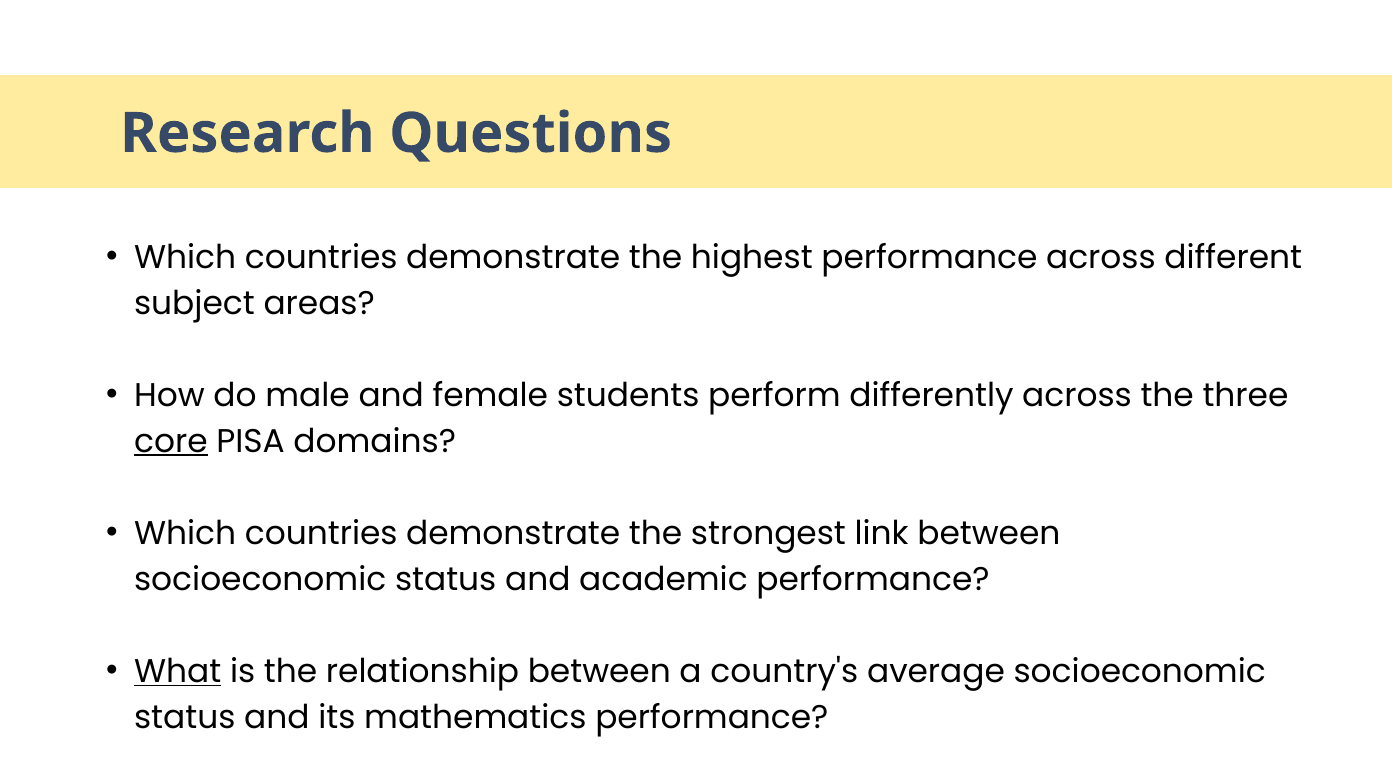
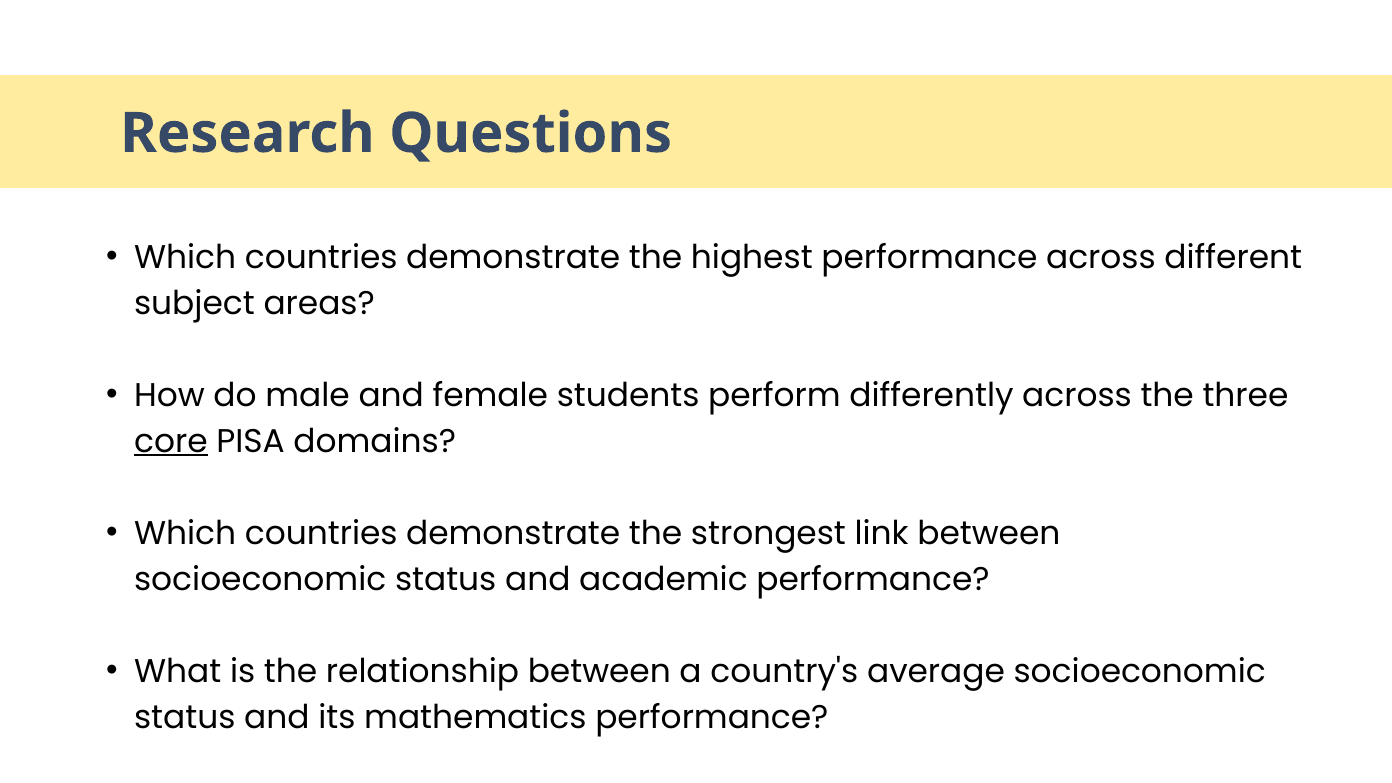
What underline: present -> none
